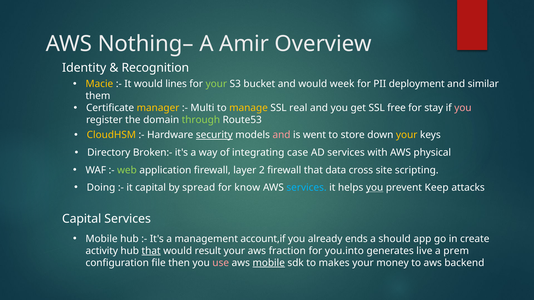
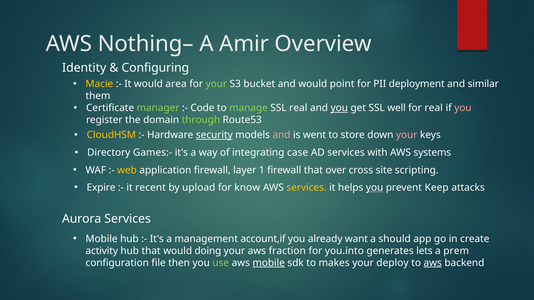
Recognition: Recognition -> Configuring
lines: lines -> area
week: week -> point
manager colour: yellow -> light green
Multi: Multi -> Code
manage colour: yellow -> light green
you at (339, 108) underline: none -> present
free: free -> well
for stay: stay -> real
your at (407, 135) colour: yellow -> pink
Broken:-: Broken:- -> Games:-
physical: physical -> systems
web colour: light green -> yellow
2: 2 -> 1
data: data -> over
Doing: Doing -> Expire
it capital: capital -> recent
spread: spread -> upload
services at (307, 188) colour: light blue -> yellow
Capital at (82, 219): Capital -> Aurora
ends: ends -> want
that at (151, 251) underline: present -> none
result: result -> doing
live: live -> lets
use colour: pink -> light green
money: money -> deploy
aws at (433, 263) underline: none -> present
